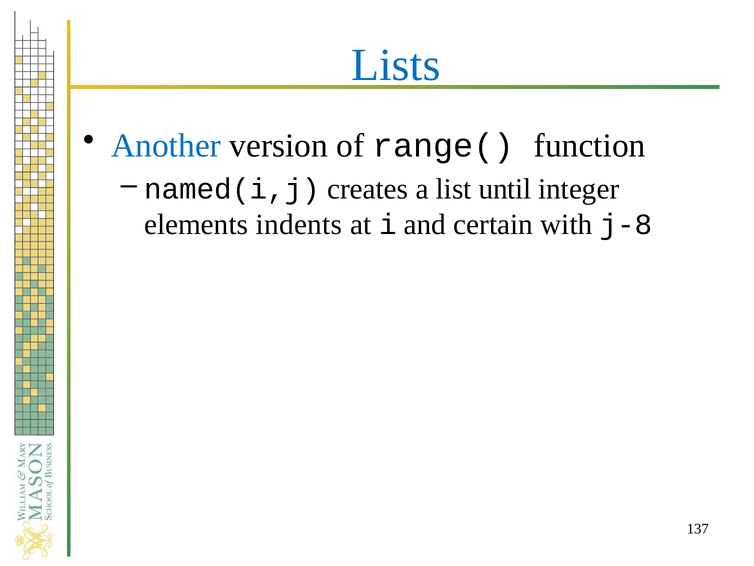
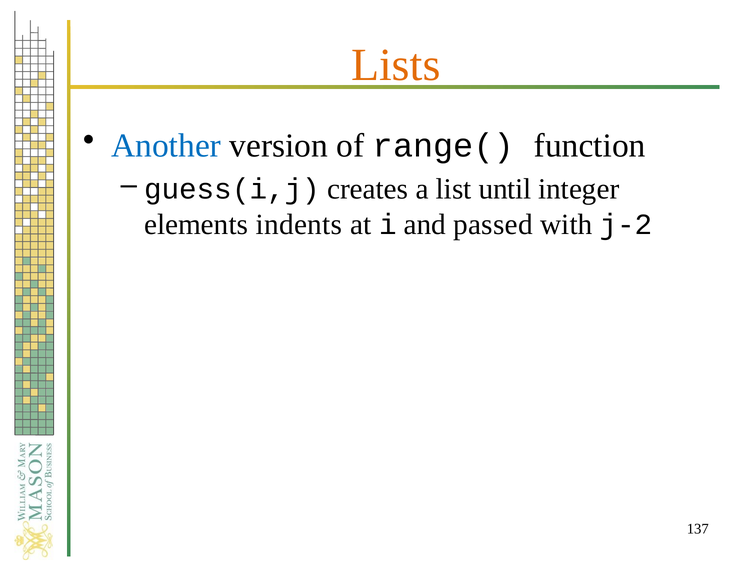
Lists colour: blue -> orange
named(i,j: named(i,j -> guess(i,j
certain: certain -> passed
j-8: j-8 -> j-2
